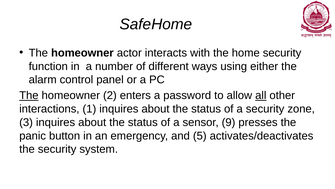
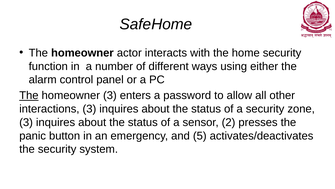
homeowner 2: 2 -> 3
all underline: present -> none
interactions 1: 1 -> 3
9: 9 -> 2
